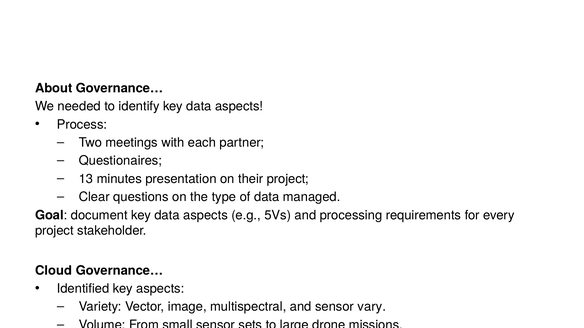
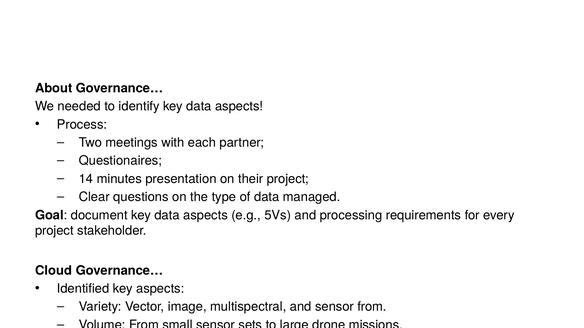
13: 13 -> 14
sensor vary: vary -> from
